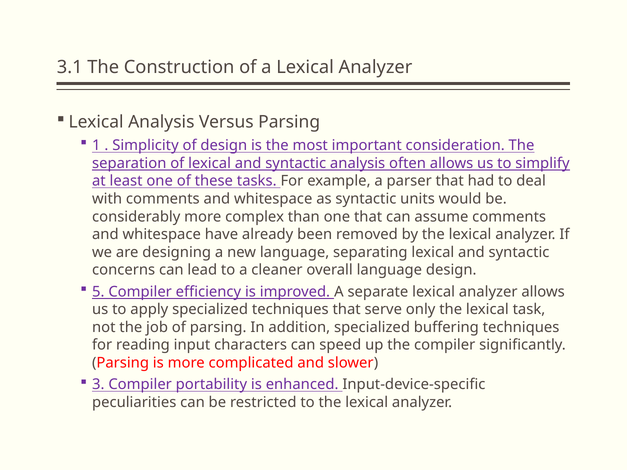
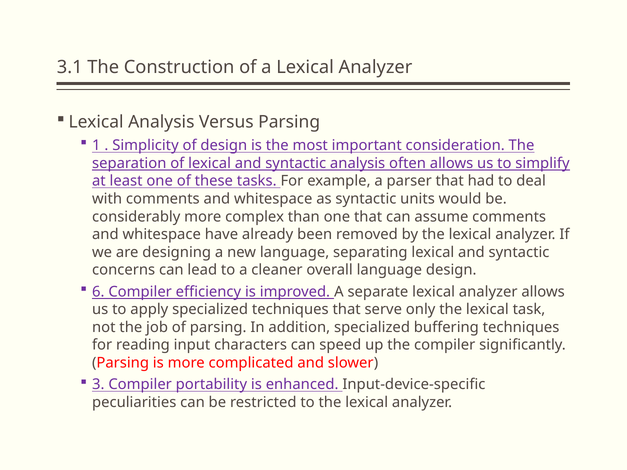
5: 5 -> 6
